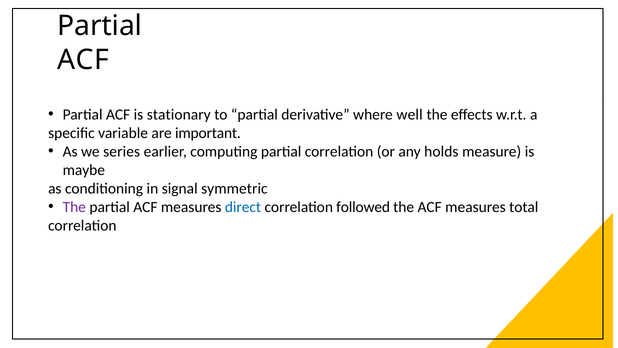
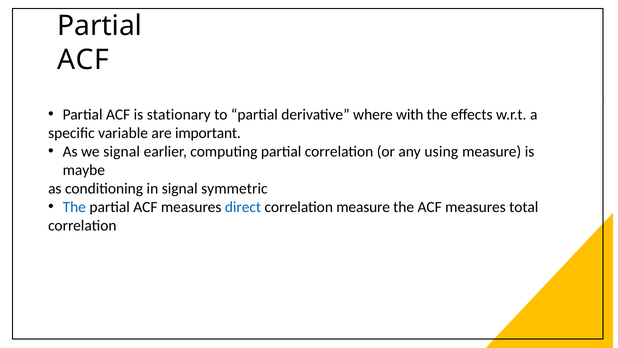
well: well -> with
we series: series -> signal
holds: holds -> using
The at (74, 207) colour: purple -> blue
correlation followed: followed -> measure
